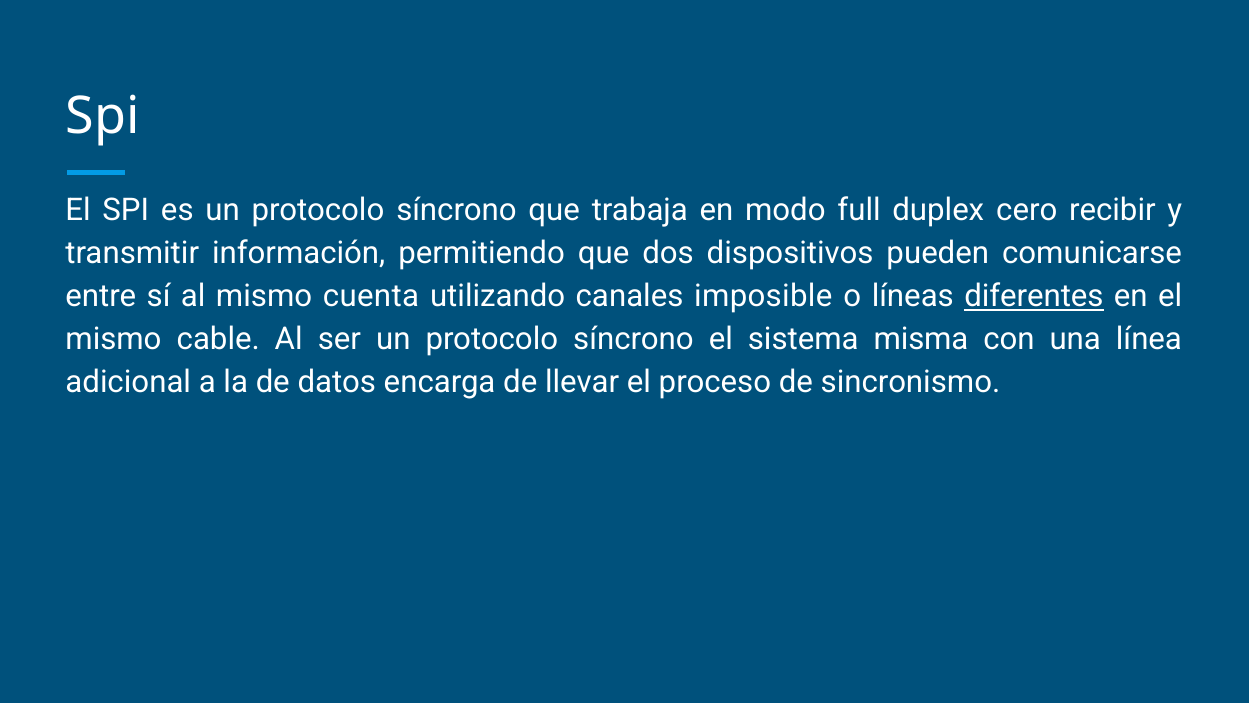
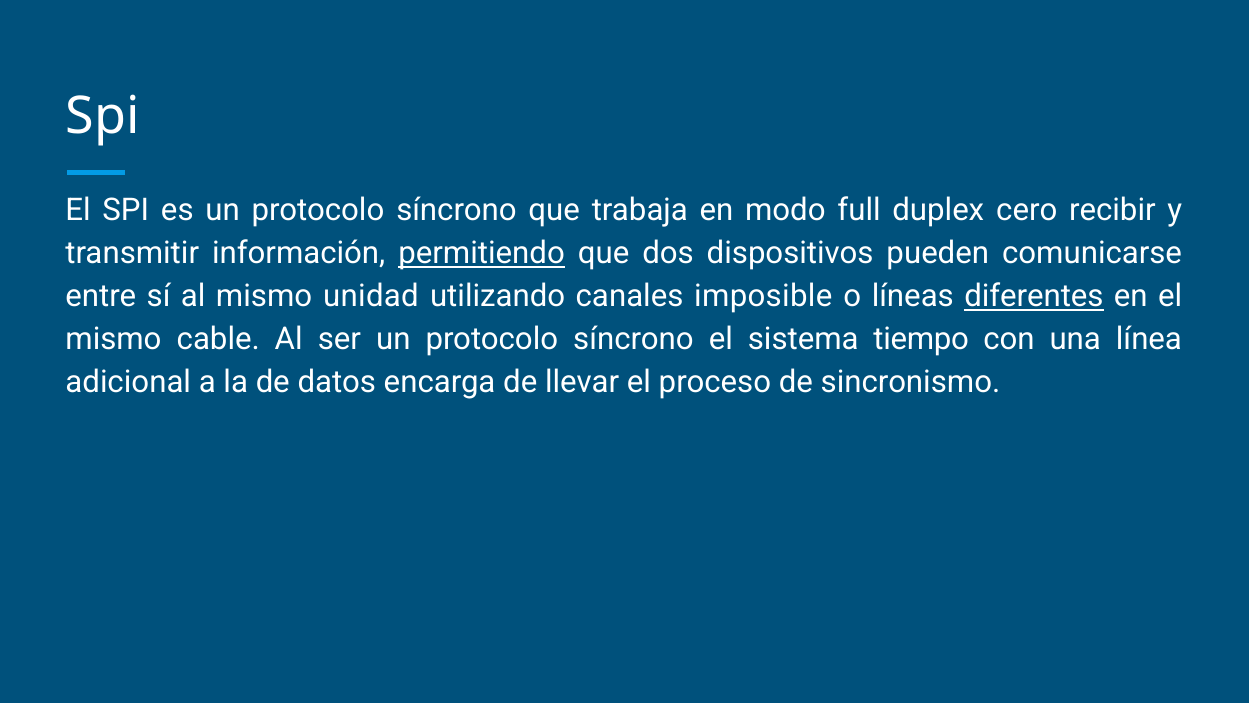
permitiendo underline: none -> present
cuenta: cuenta -> unidad
misma: misma -> tiempo
